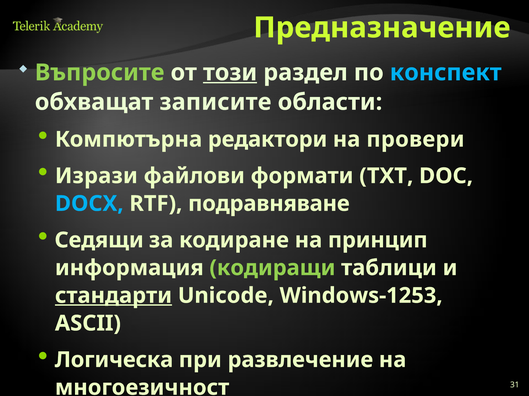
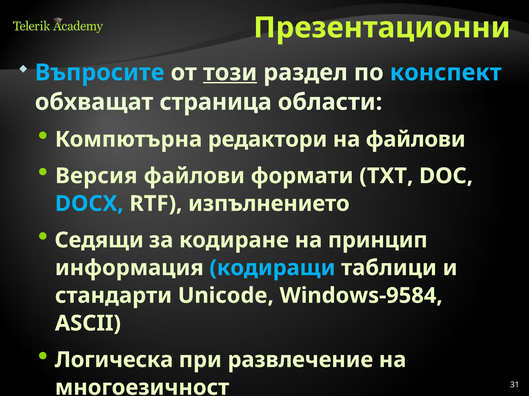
Предназначение: Предназначение -> Презентационни
Въпросите colour: light green -> light blue
записите: записите -> страница
на провери: провери -> файлови
Изрази: Изрази -> Версия
подравняване: подравняване -> изпълнението
кодиращи colour: light green -> light blue
стандарти underline: present -> none
Windows-1253: Windows-1253 -> Windows-9584
